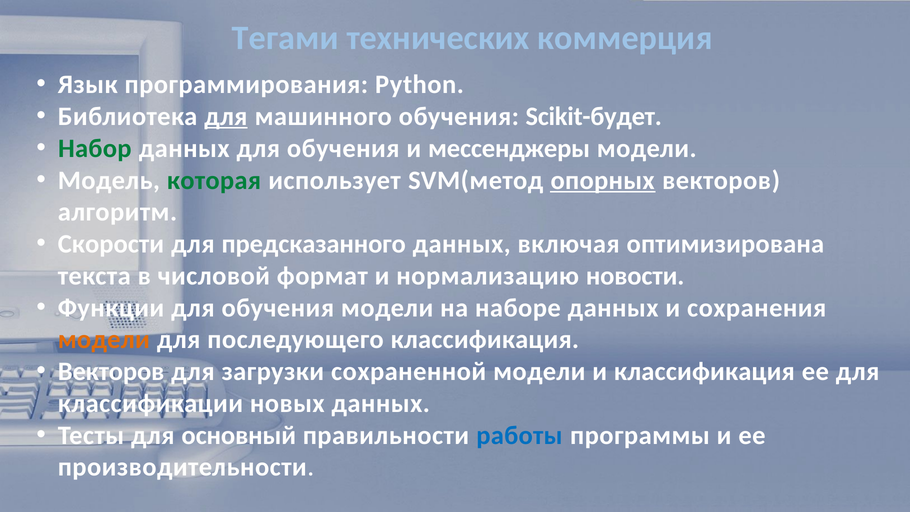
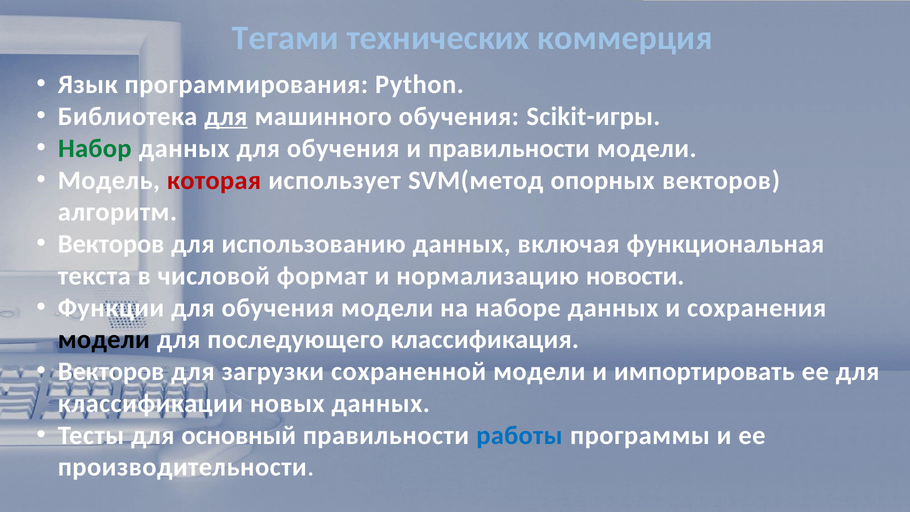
Scikit-будет: Scikit-будет -> Scikit-игры
и мессенджеры: мессенджеры -> правильности
которая colour: green -> red
опорных underline: present -> none
Скорости at (111, 244): Скорости -> Векторов
предсказанного: предсказанного -> использованию
оптимизирована: оптимизирована -> функциональная
модели at (104, 340) colour: orange -> black
и классификация: классификация -> импортировать
